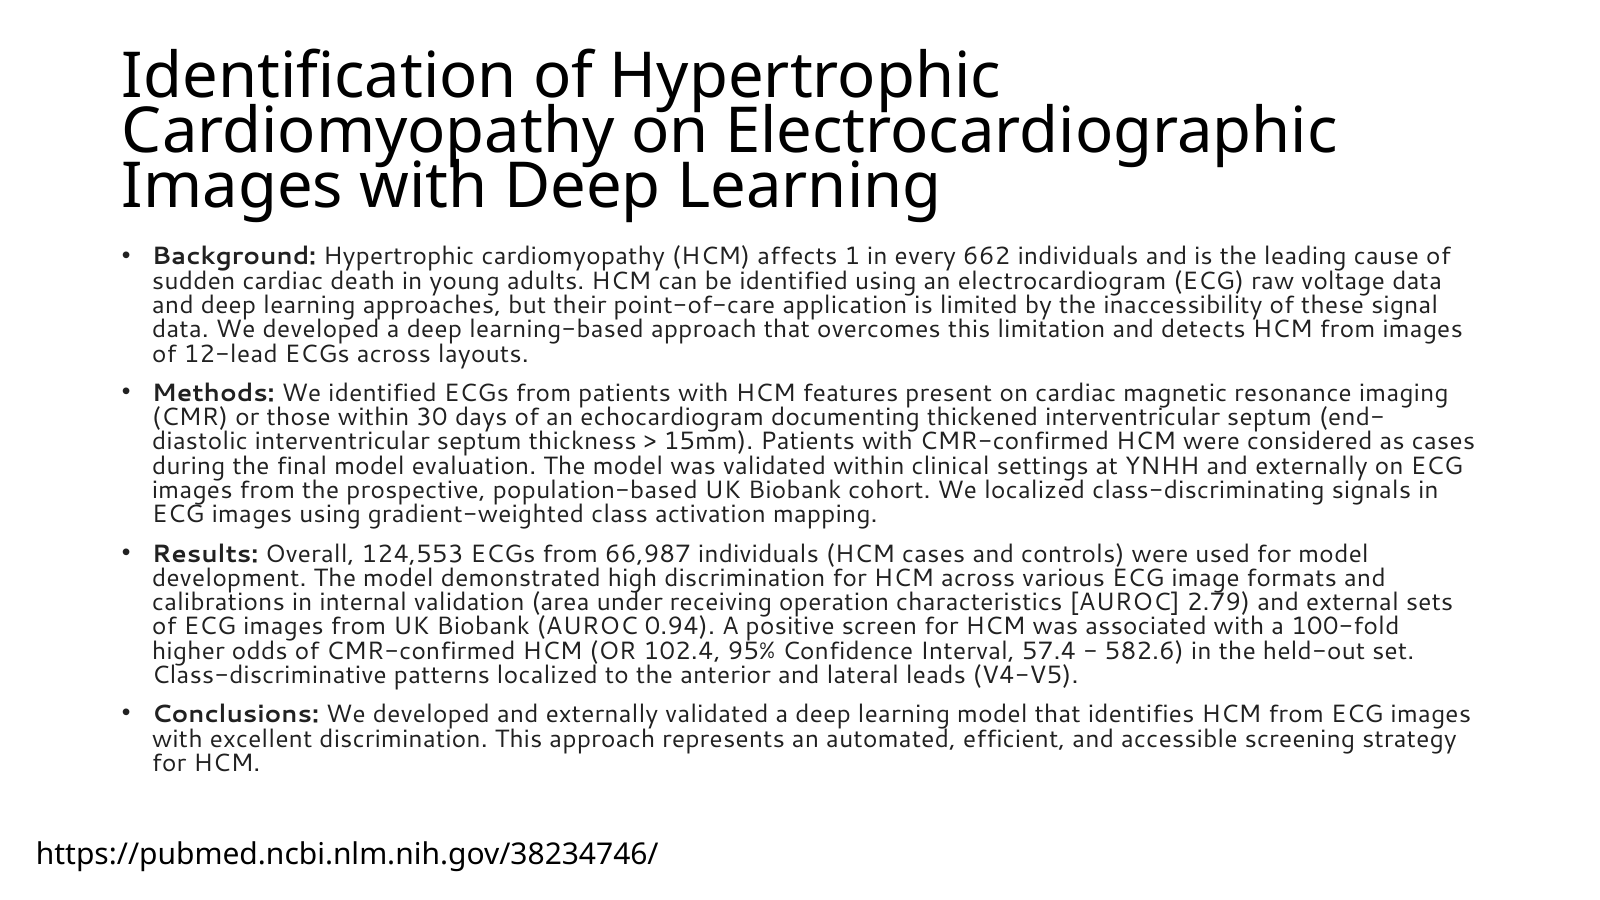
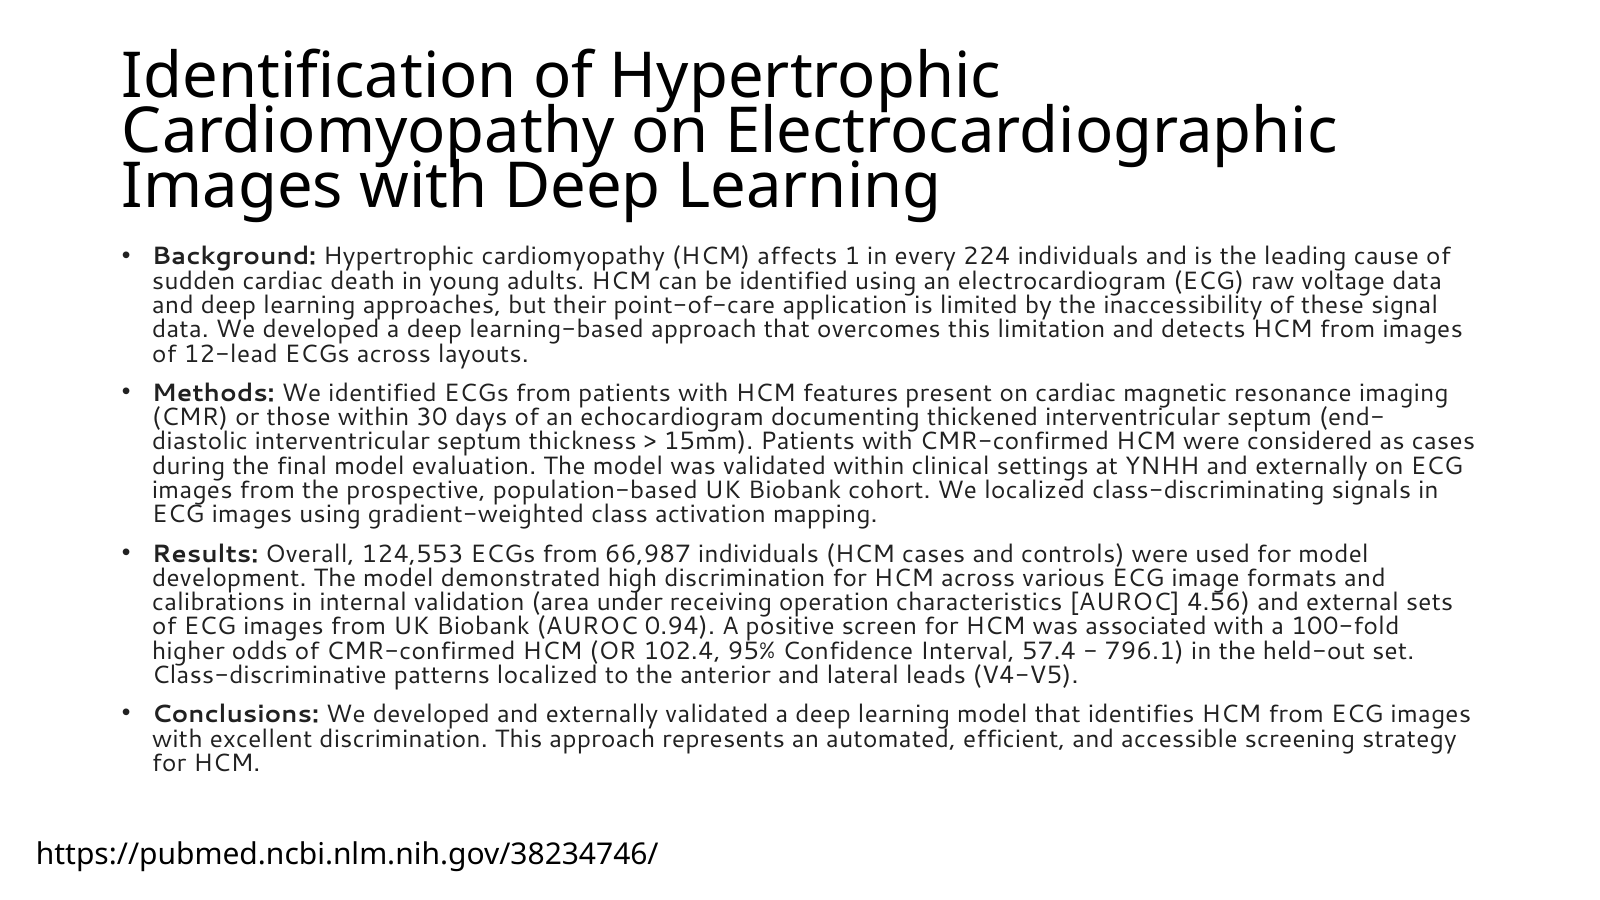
662: 662 -> 224
2.79: 2.79 -> 4.56
582.6: 582.6 -> 796.1
